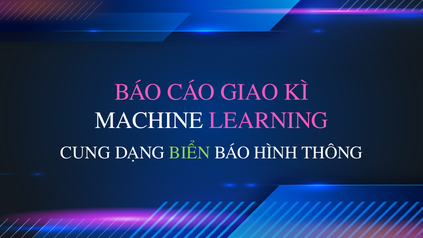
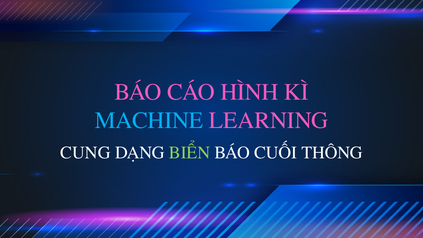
GIAO: GIAO -> HÌNH
MACHINE colour: white -> light blue
HÌNH: HÌNH -> CUỐI
